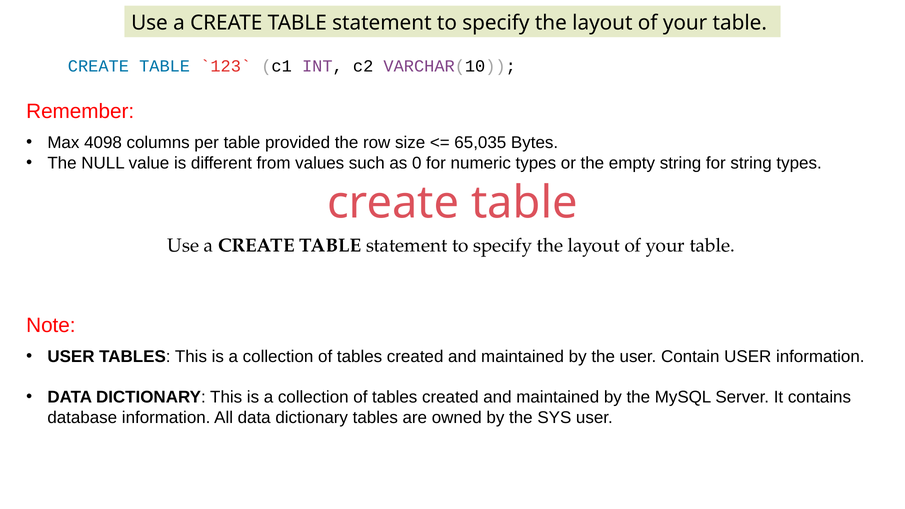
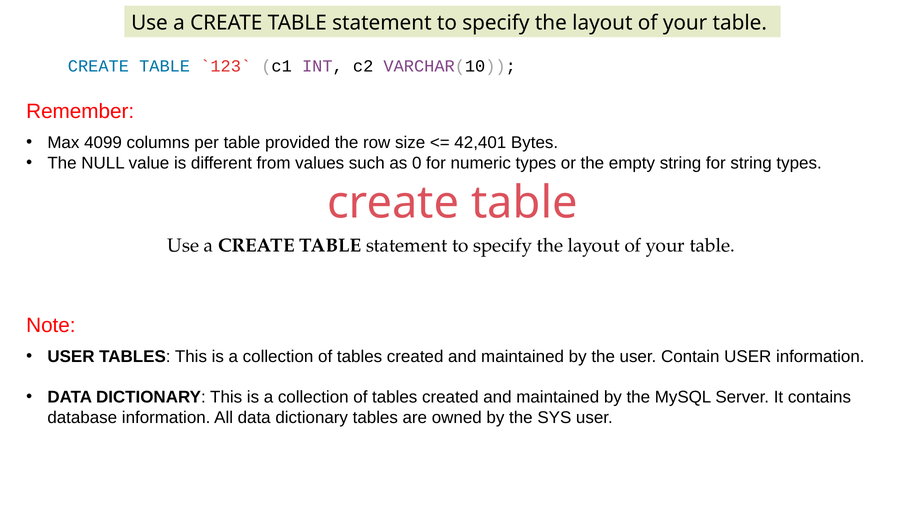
4098: 4098 -> 4099
65,035: 65,035 -> 42,401
